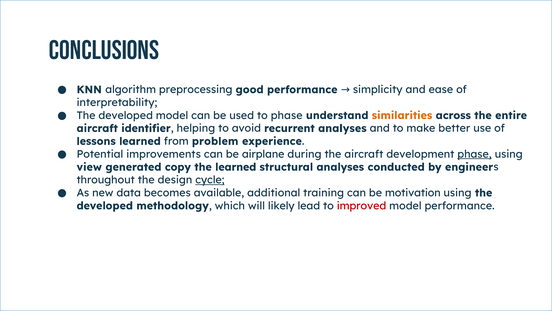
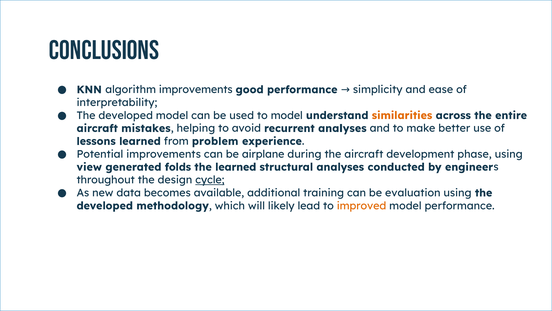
algorithm preprocessing: preprocessing -> improvements
to phase: phase -> model
identifier: identifier -> mistakes
phase at (475, 154) underline: present -> none
copy: copy -> folds
motivation: motivation -> evaluation
improved colour: red -> orange
